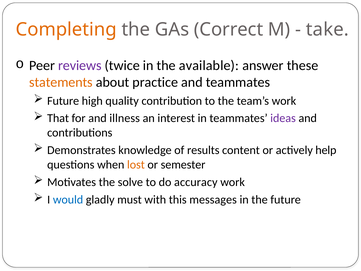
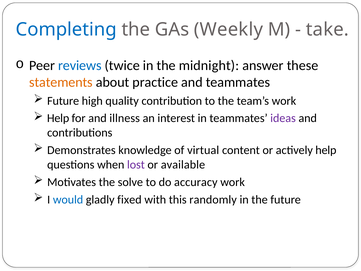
Completing colour: orange -> blue
Correct: Correct -> Weekly
reviews colour: purple -> blue
available: available -> midnight
That at (58, 118): That -> Help
results: results -> virtual
lost colour: orange -> purple
semester: semester -> available
must: must -> fixed
messages: messages -> randomly
